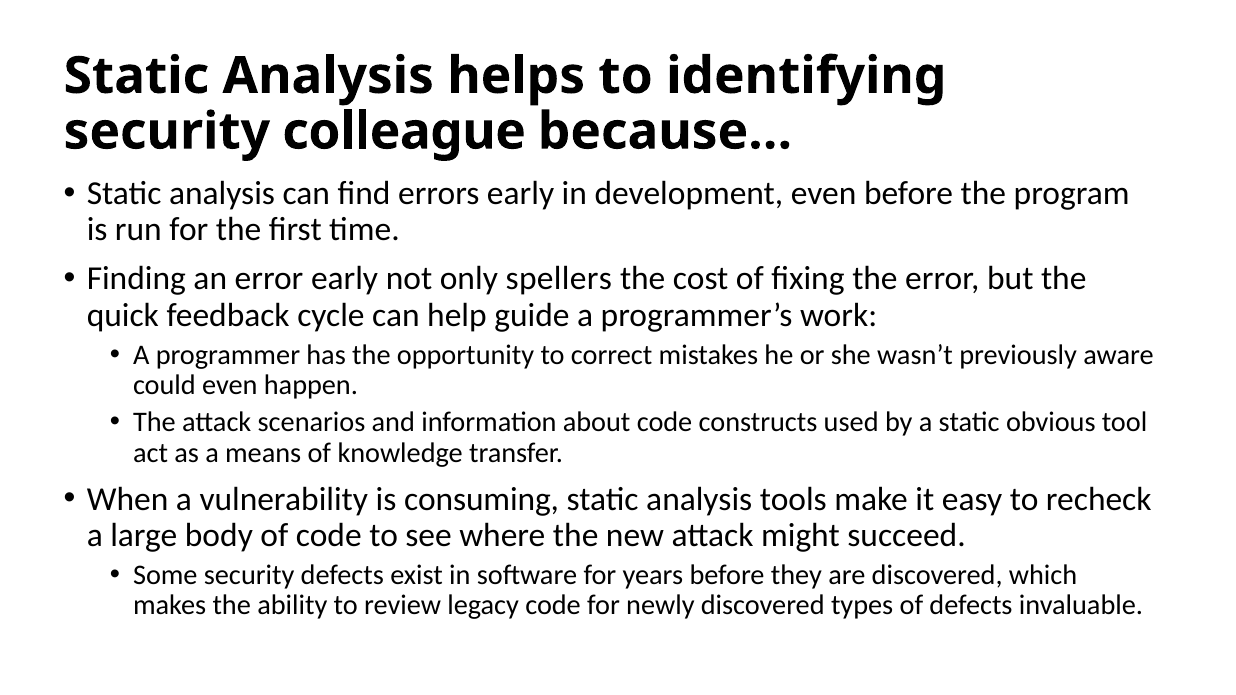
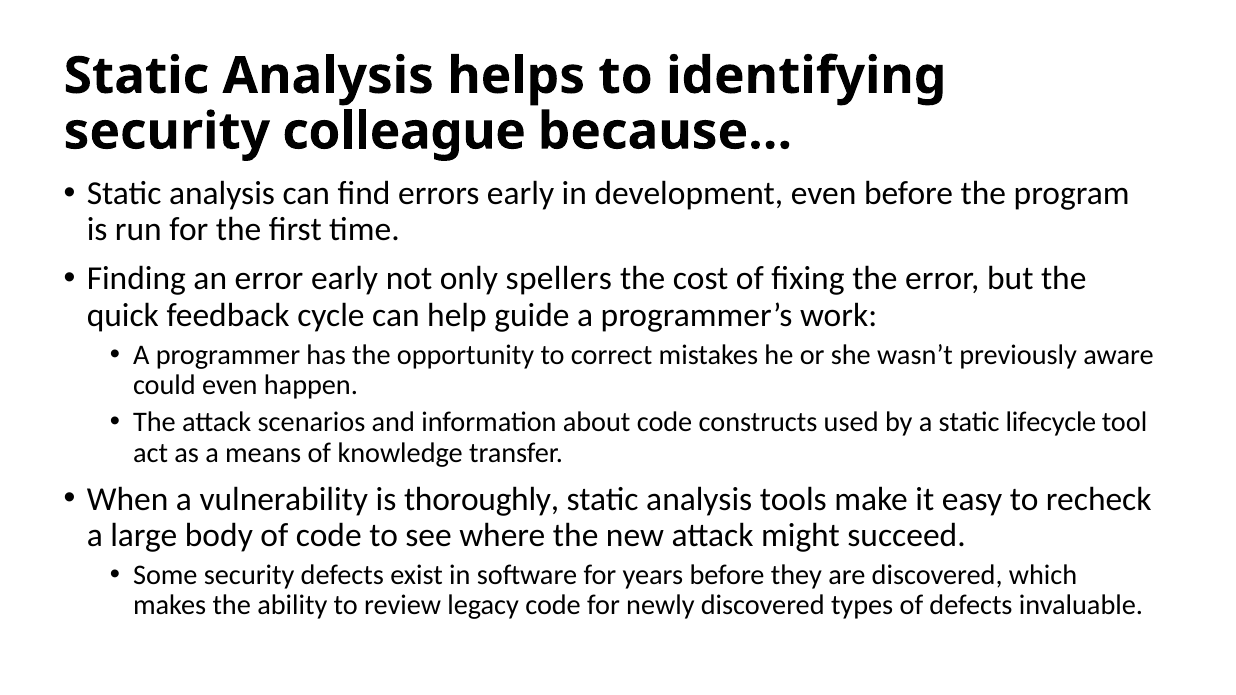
obvious: obvious -> lifecycle
consuming: consuming -> thoroughly
